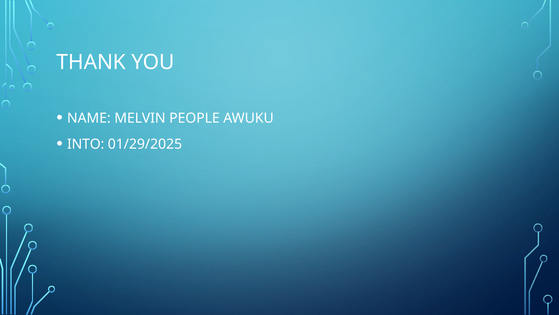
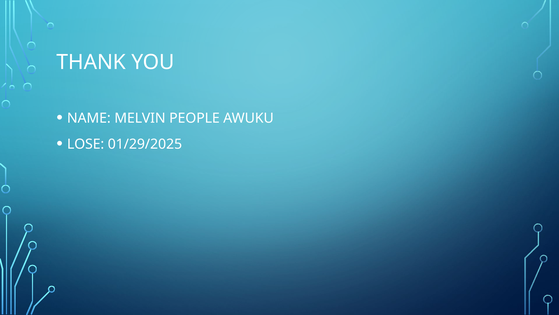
INTO: INTO -> LOSE
